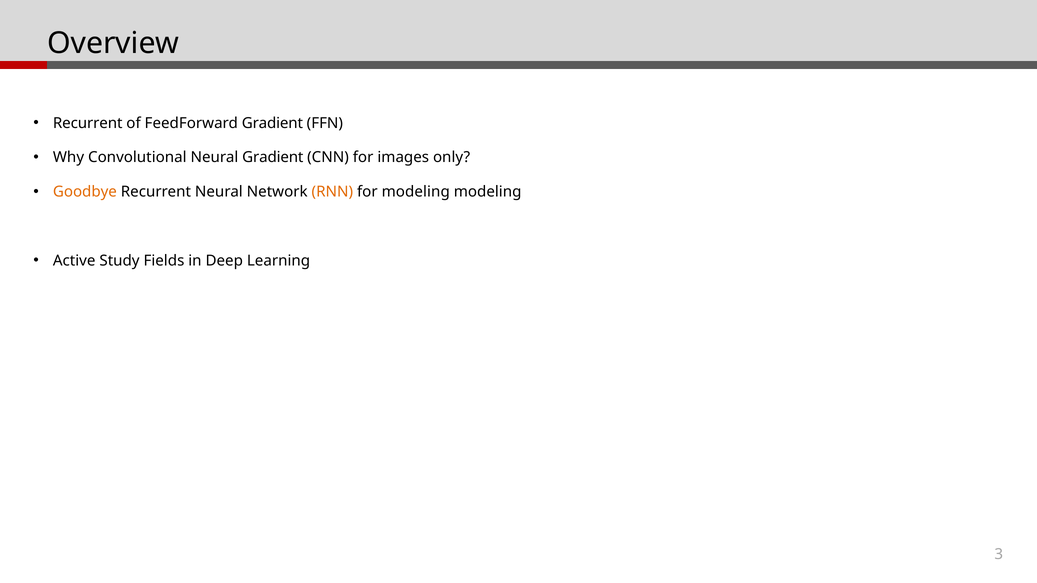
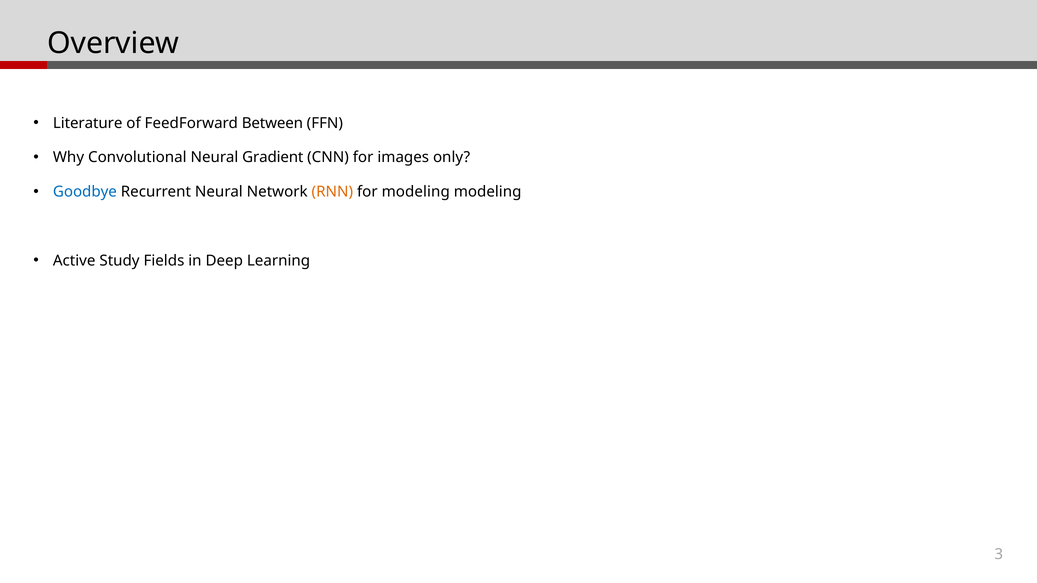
Recurrent at (88, 123): Recurrent -> Literature
FeedForward Gradient: Gradient -> Between
Goodbye colour: orange -> blue
